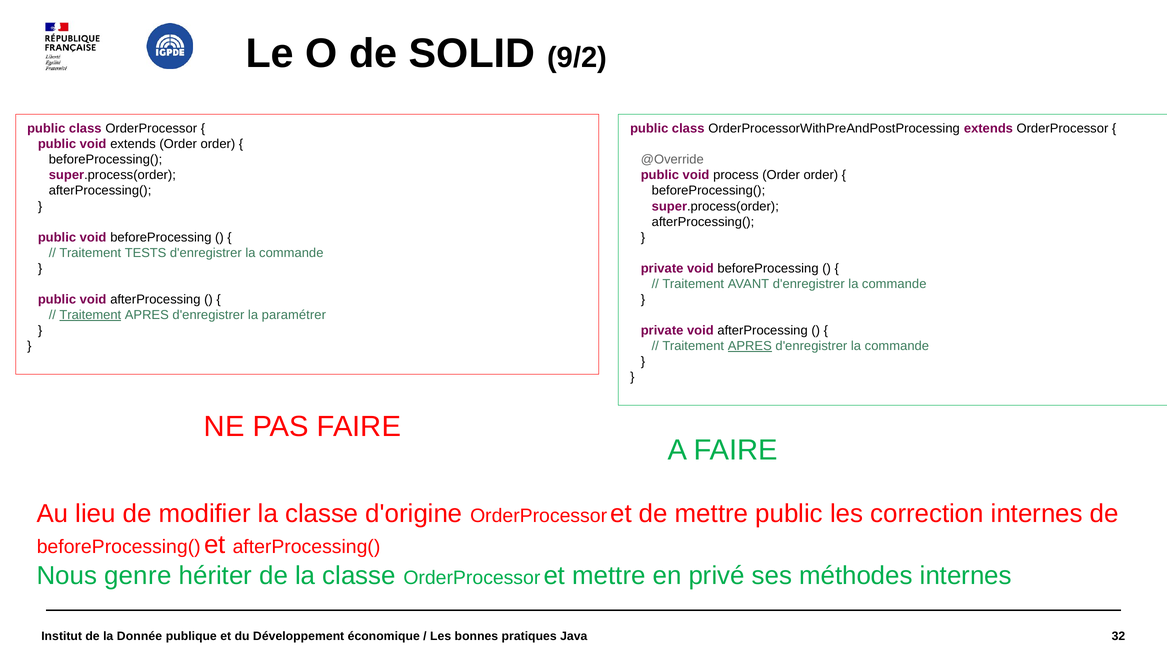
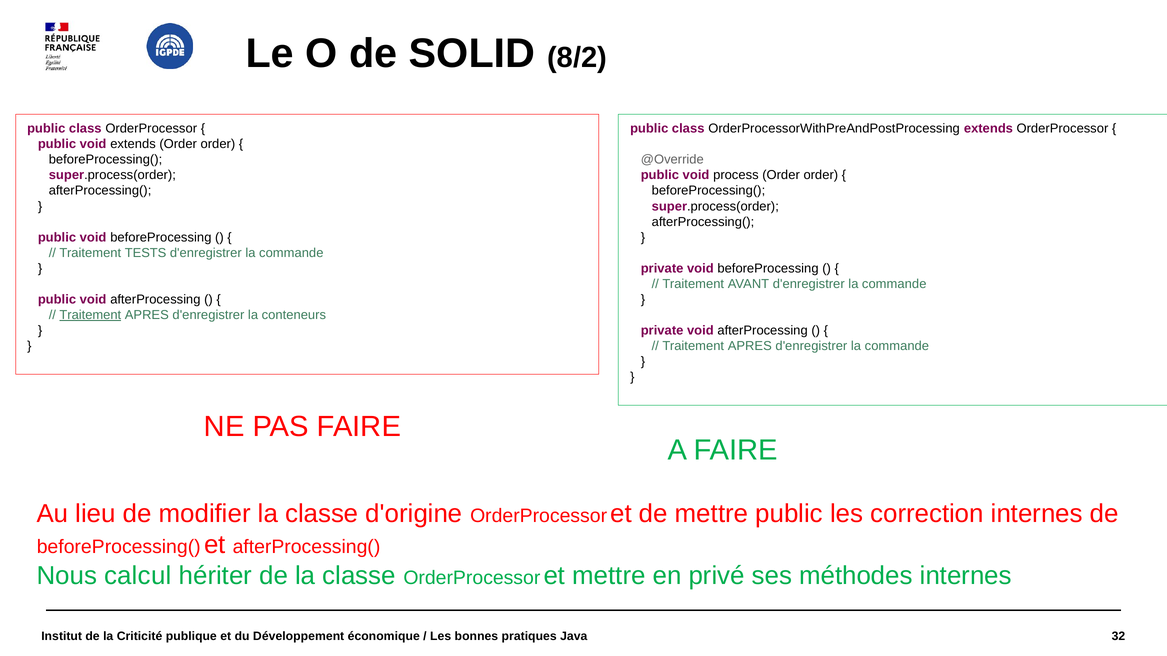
9/2: 9/2 -> 8/2
paramétrer: paramétrer -> conteneurs
APRES at (750, 346) underline: present -> none
genre: genre -> calcul
Donnée: Donnée -> Criticité
